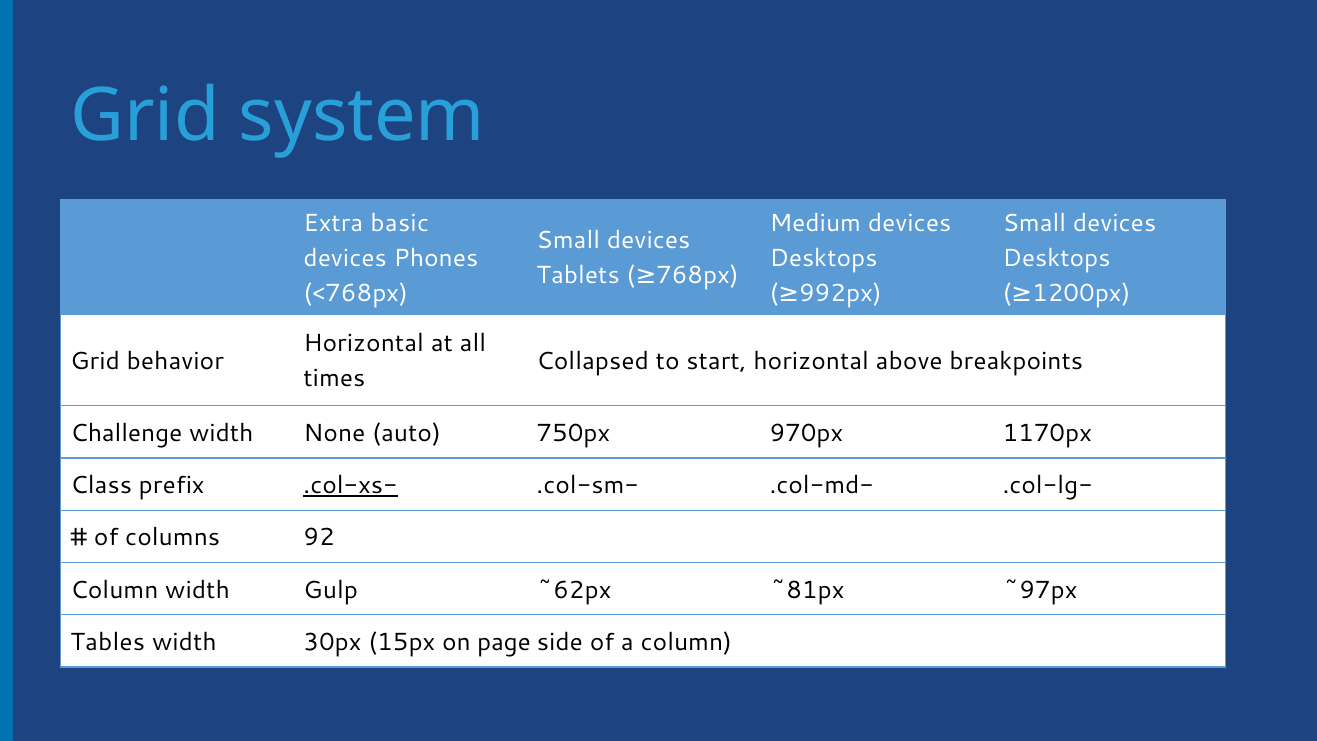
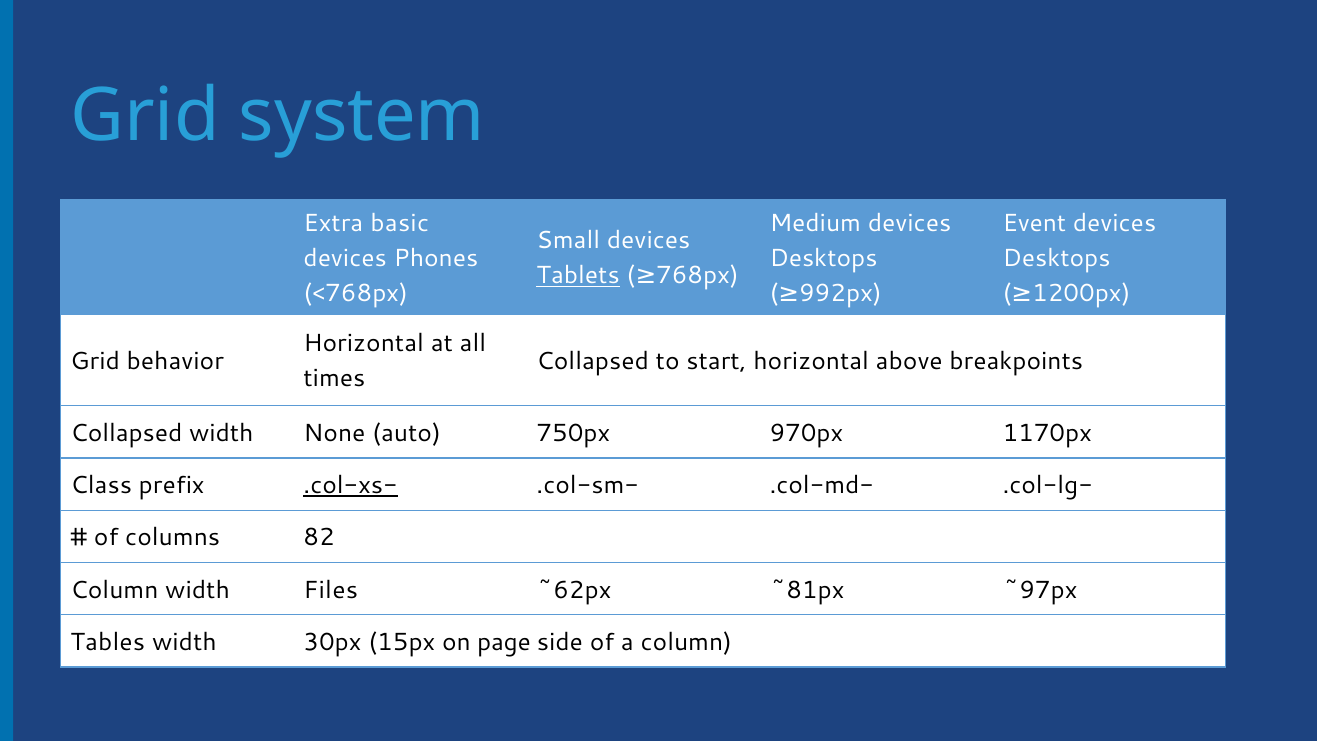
Small at (1034, 223): Small -> Event
Tablets underline: none -> present
Challenge at (126, 433): Challenge -> Collapsed
92: 92 -> 82
Gulp: Gulp -> Files
